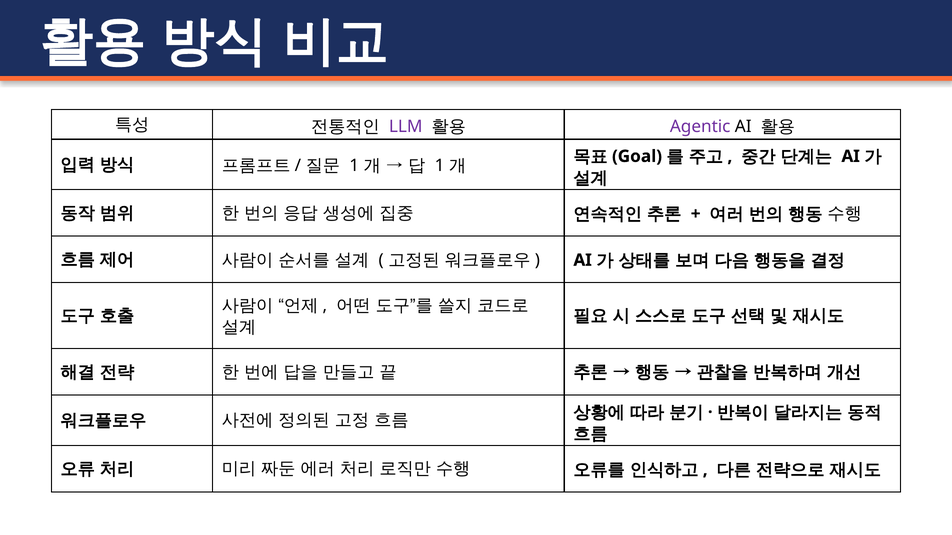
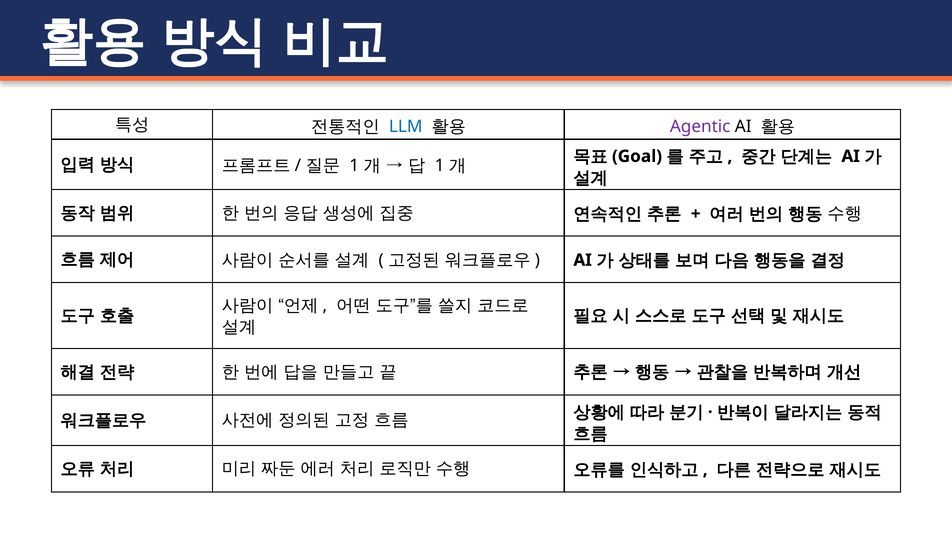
LLM colour: purple -> blue
